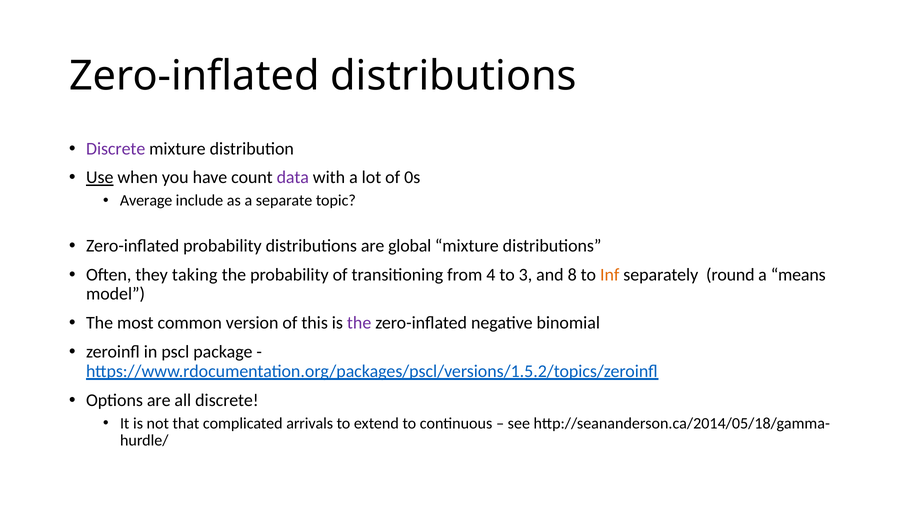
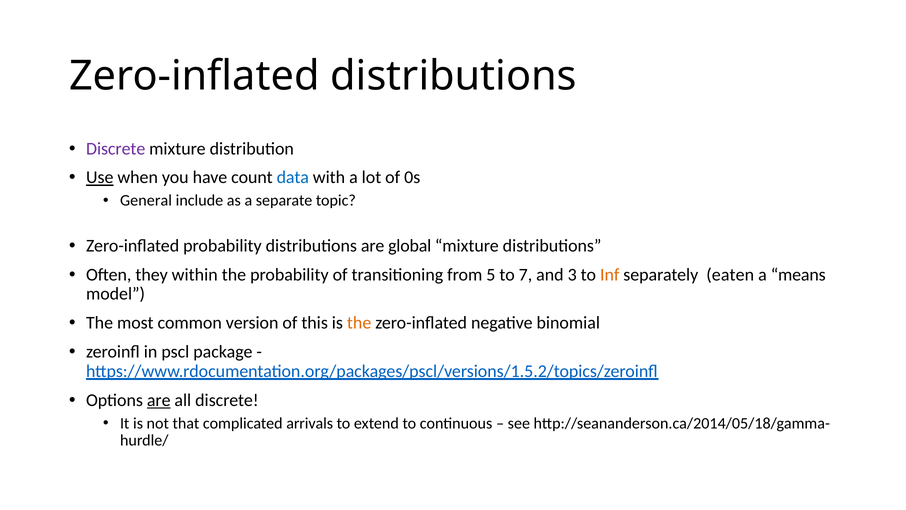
data colour: purple -> blue
Average: Average -> General
taking: taking -> within
4: 4 -> 5
3: 3 -> 7
8: 8 -> 3
round: round -> eaten
the at (359, 323) colour: purple -> orange
are at (159, 400) underline: none -> present
